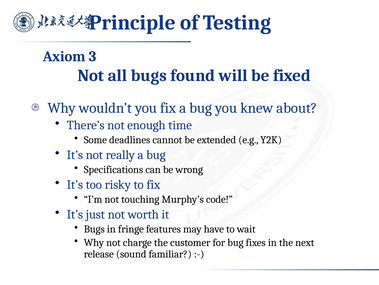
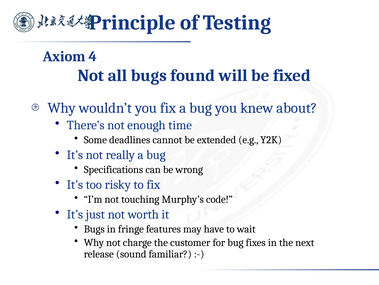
3: 3 -> 4
